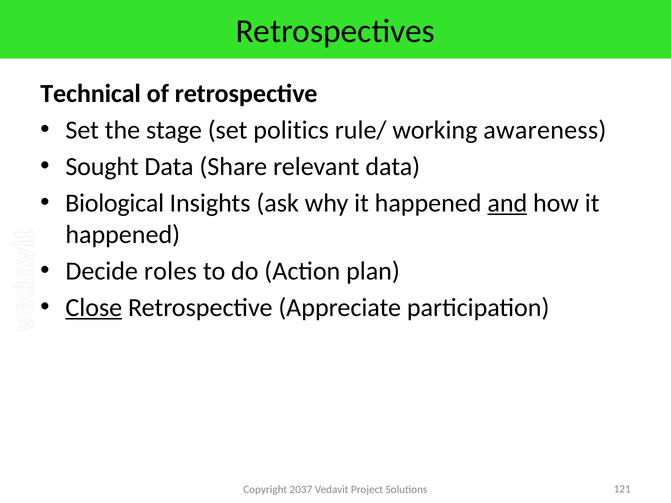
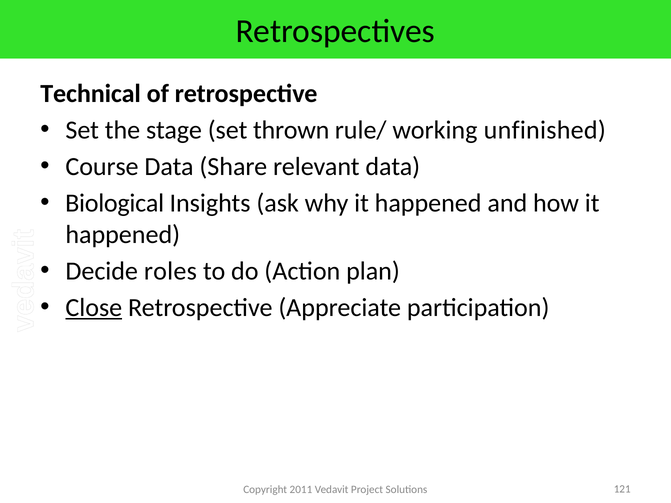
politics: politics -> thrown
awareness: awareness -> unfinished
Sought: Sought -> Course
and underline: present -> none
2037: 2037 -> 2011
